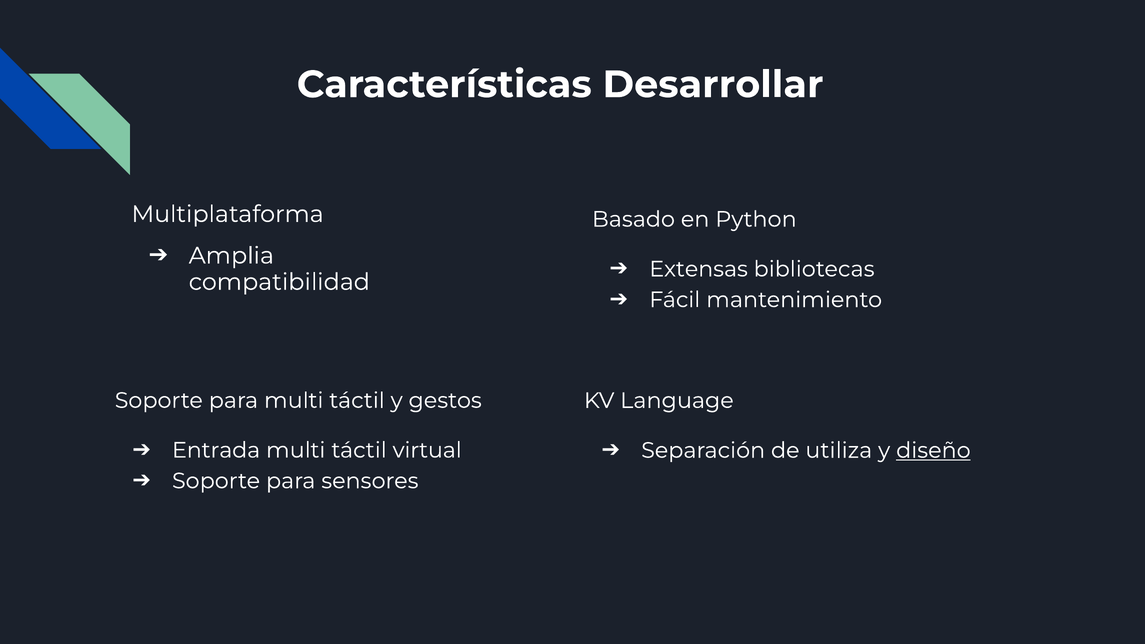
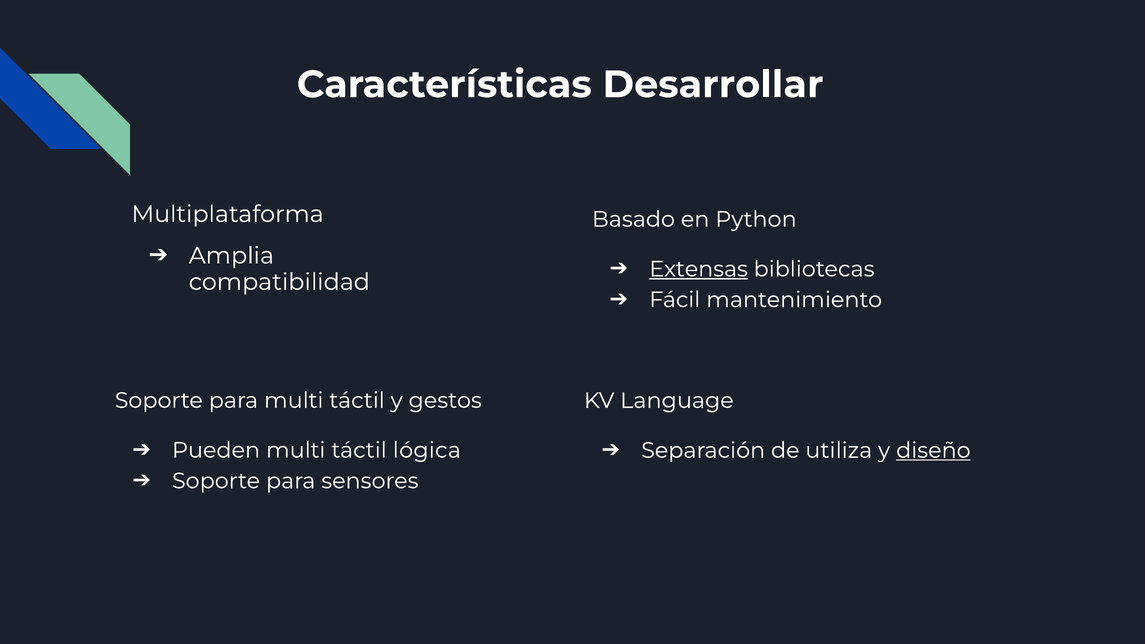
Extensas underline: none -> present
Entrada: Entrada -> Pueden
virtual: virtual -> lógica
